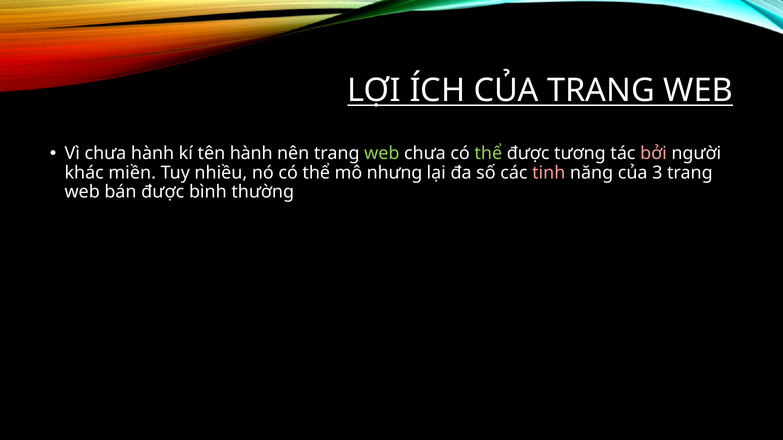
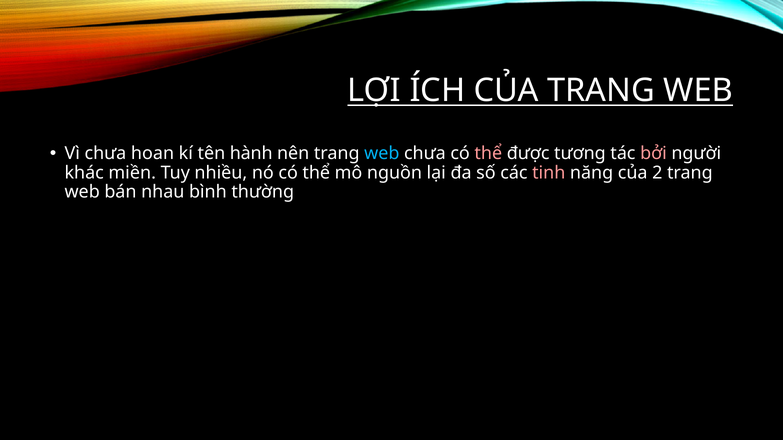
chưa hành: hành -> hoan
web at (382, 153) colour: light green -> light blue
thể at (488, 153) colour: light green -> pink
nhưng: nhưng -> nguồn
3: 3 -> 2
bán được: được -> nhau
